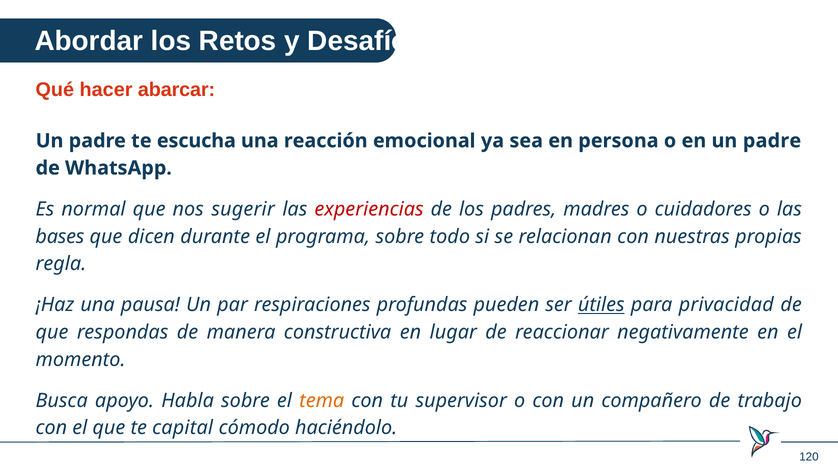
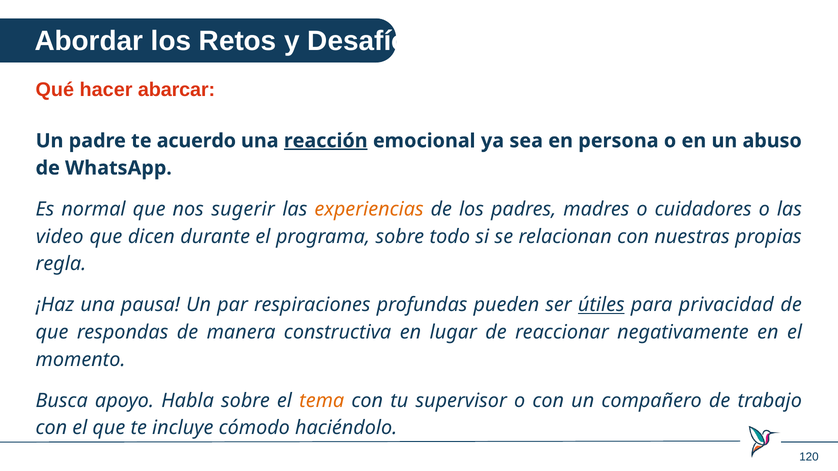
escucha: escucha -> acuerdo
reacción underline: none -> present
en un padre: padre -> abuso
experiencias colour: red -> orange
bases: bases -> video
capital: capital -> incluye
